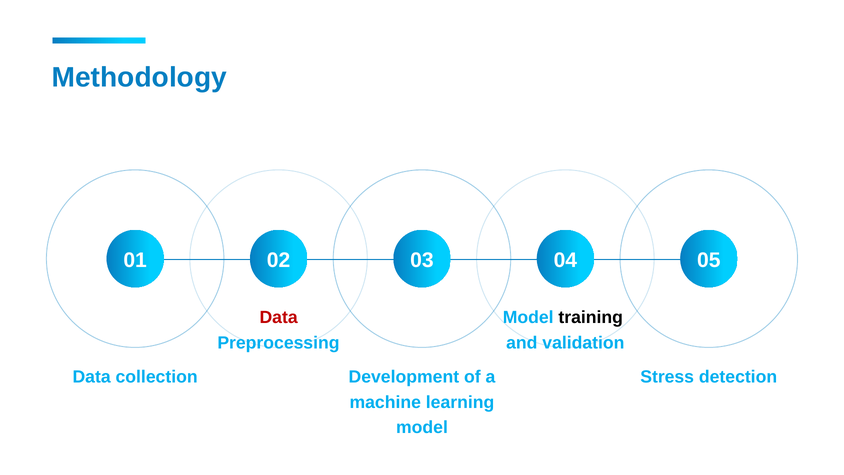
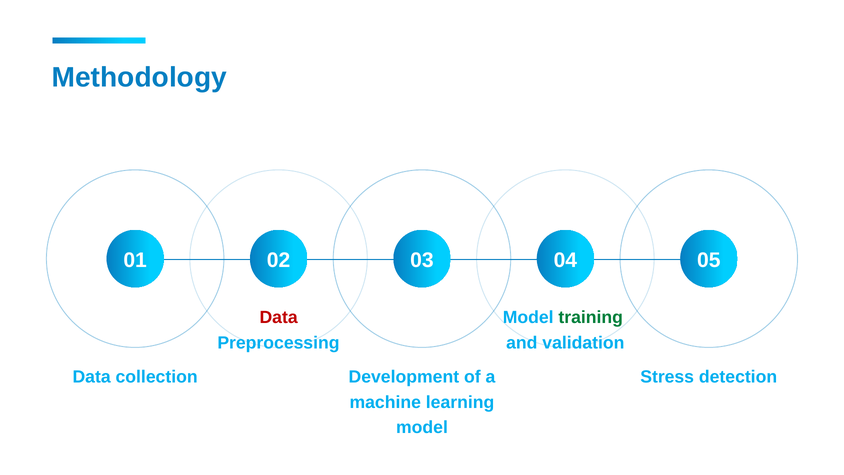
training colour: black -> green
